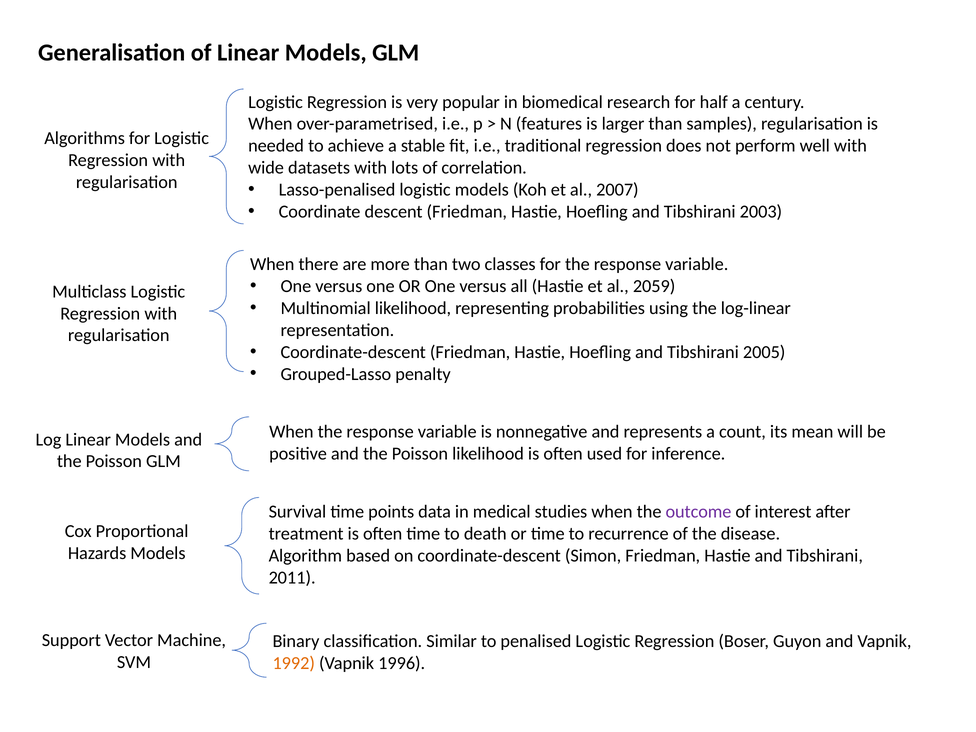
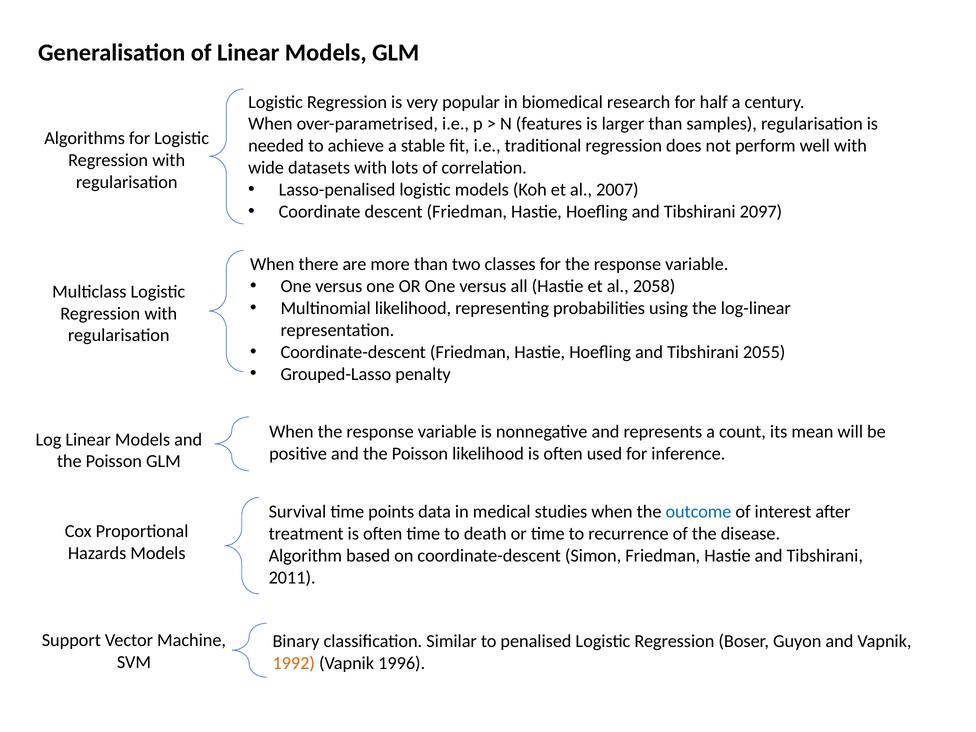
2003: 2003 -> 2097
2059: 2059 -> 2058
2005: 2005 -> 2055
outcome colour: purple -> blue
